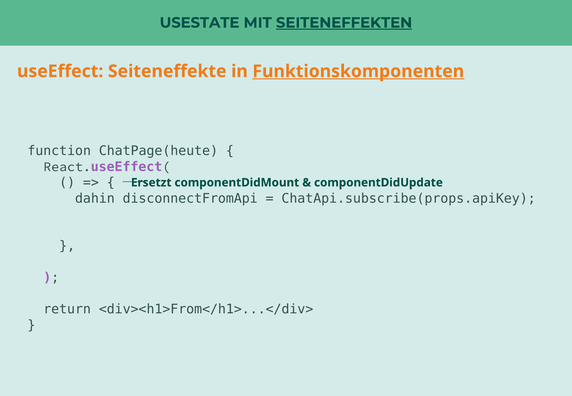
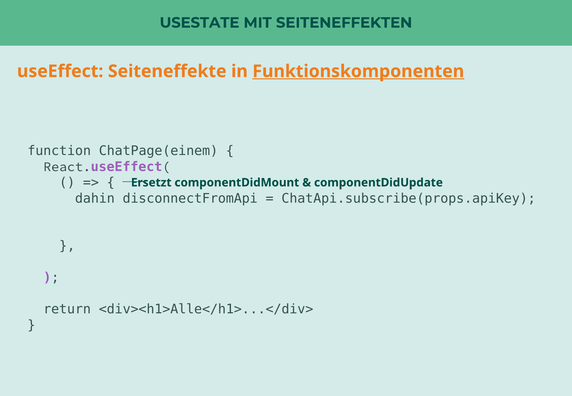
SEITENEFFEKTEN underline: present -> none
ChatPage(heute: ChatPage(heute -> ChatPage(einem
<div><h1>From</h1>...</div>: <div><h1>From</h1>...</div> -> <div><h1>Alle</h1>...</div>
